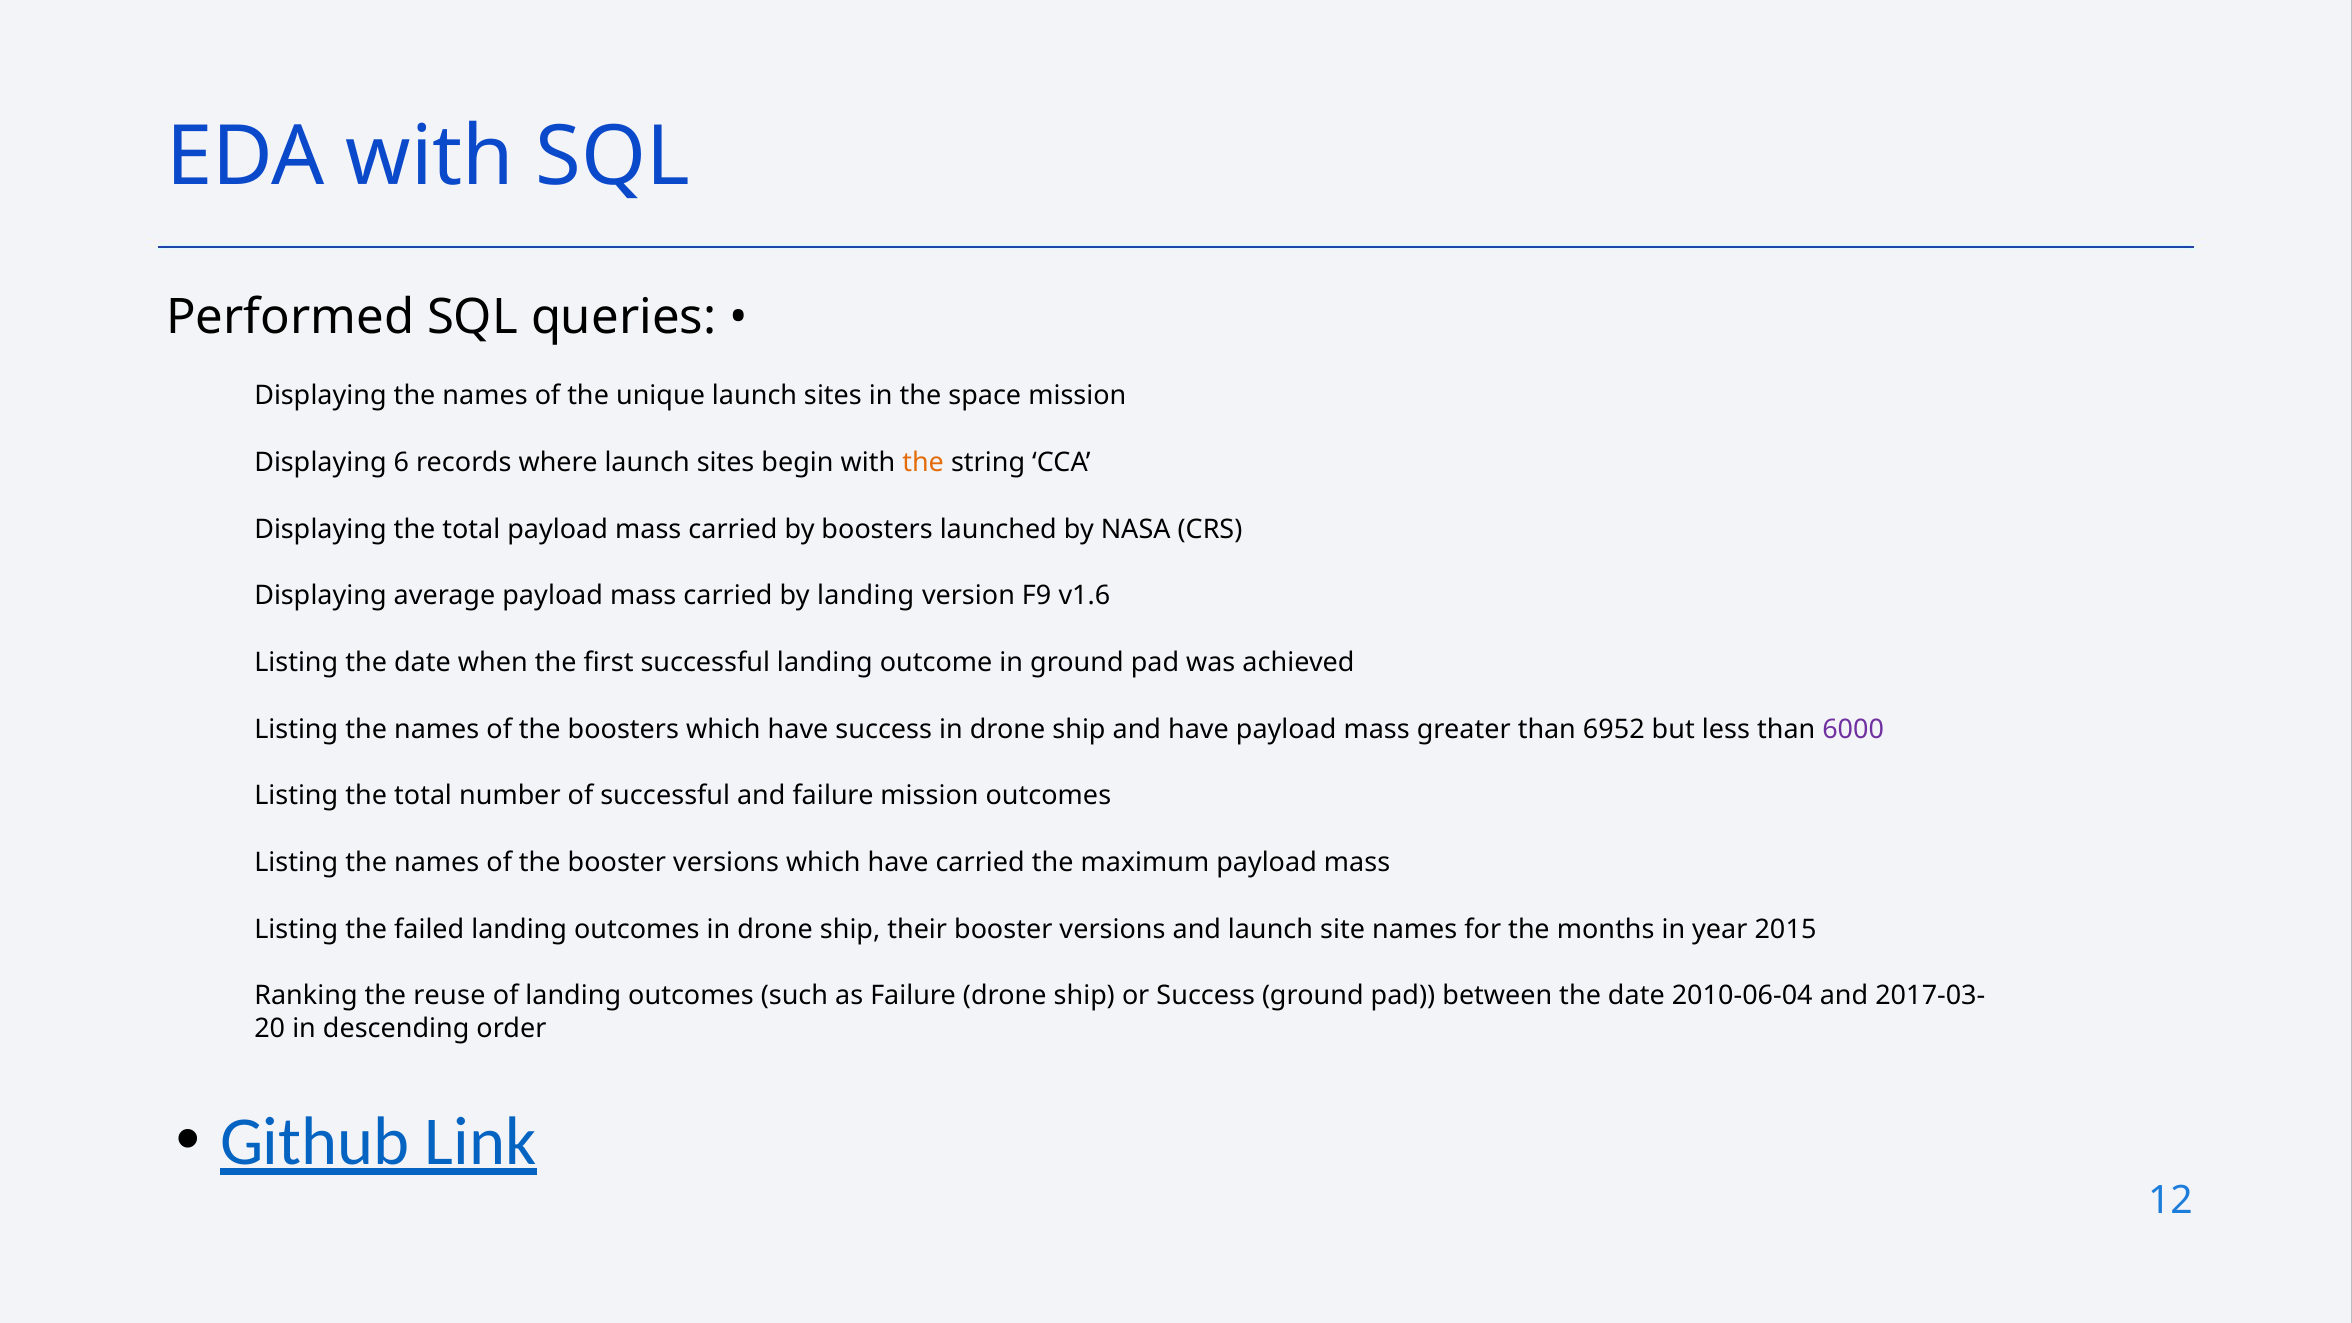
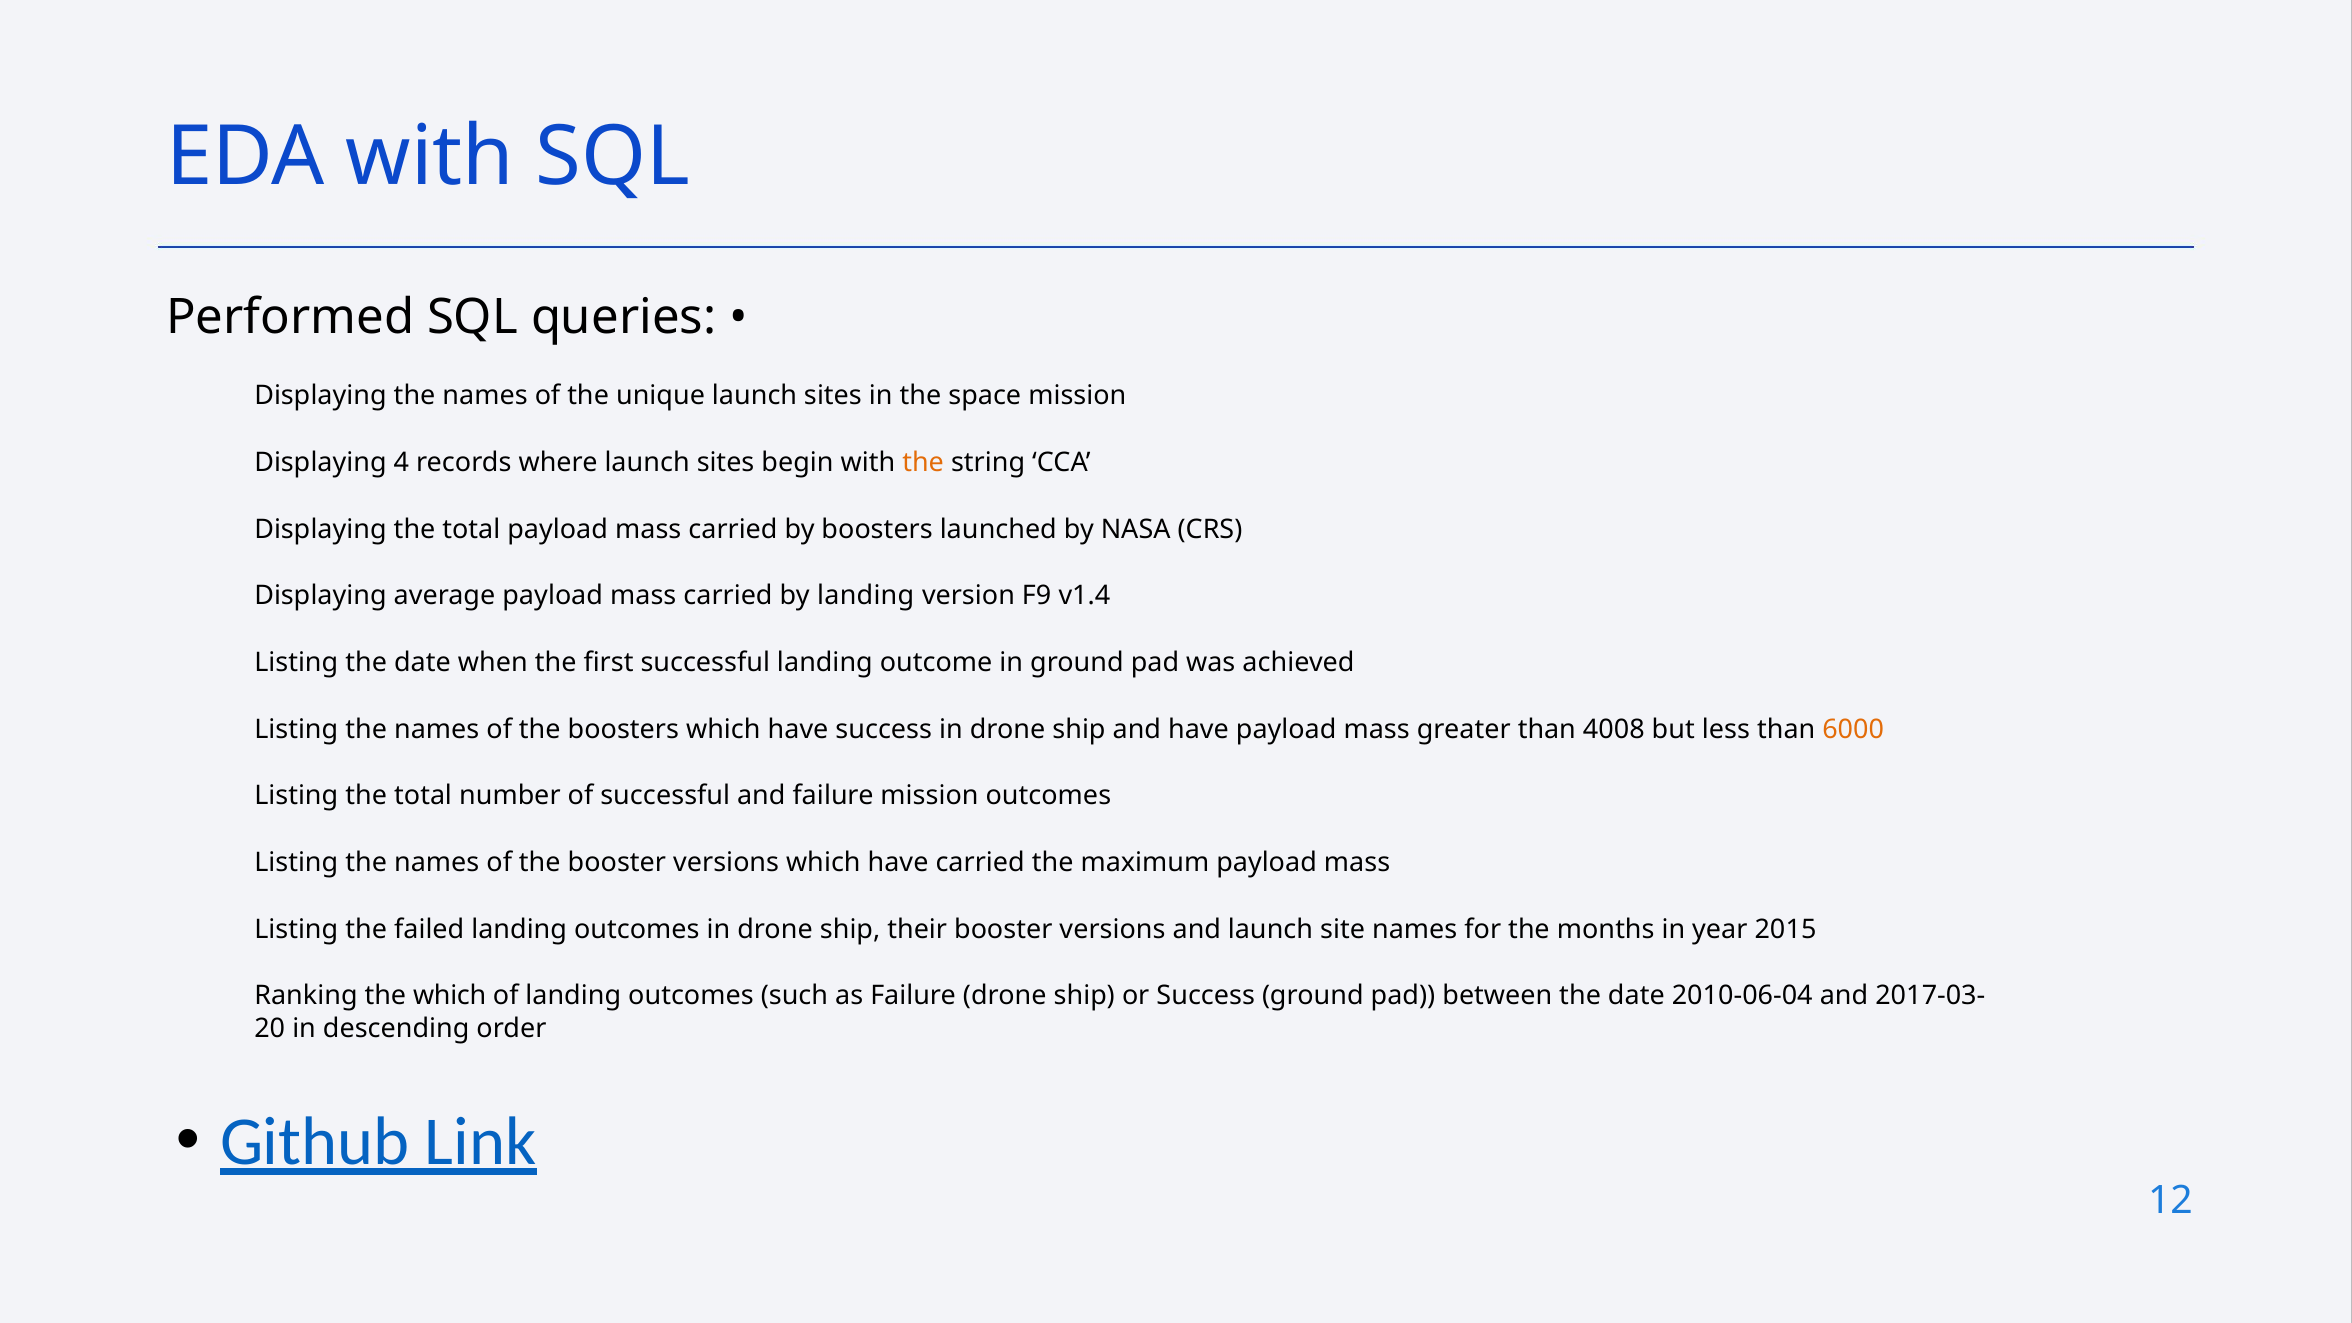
6: 6 -> 4
v1.6: v1.6 -> v1.4
6952: 6952 -> 4008
6000 colour: purple -> orange
the reuse: reuse -> which
